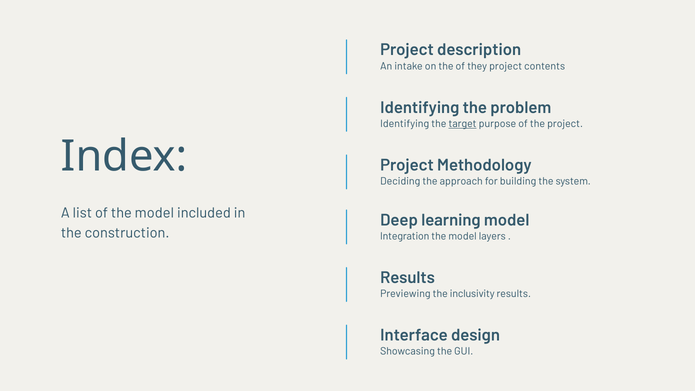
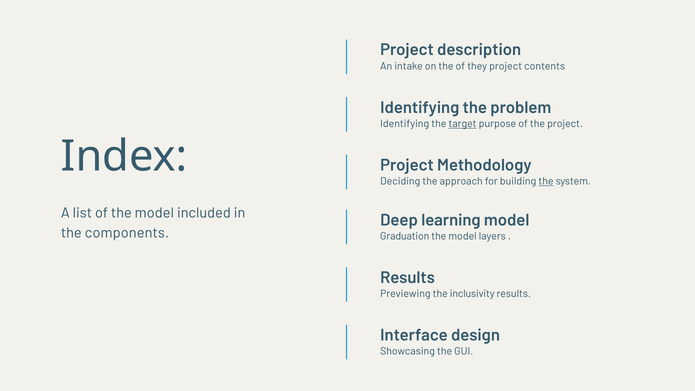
the at (546, 181) underline: none -> present
construction: construction -> components
Integration: Integration -> Graduation
